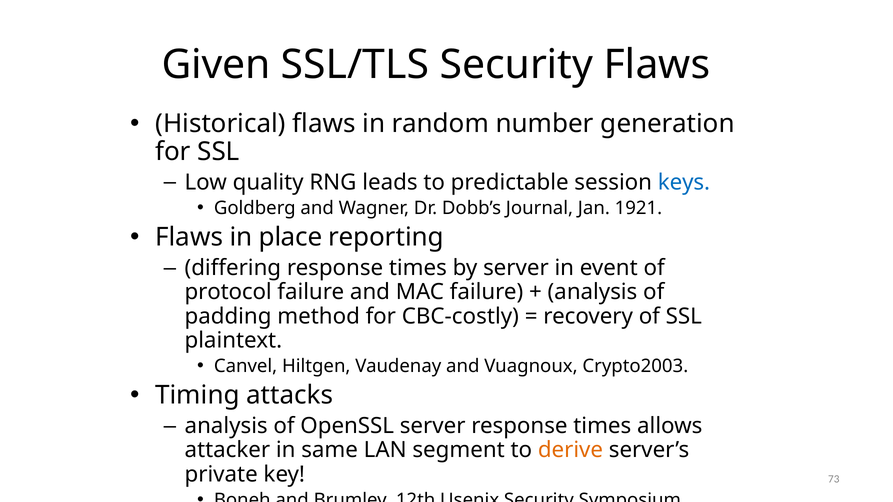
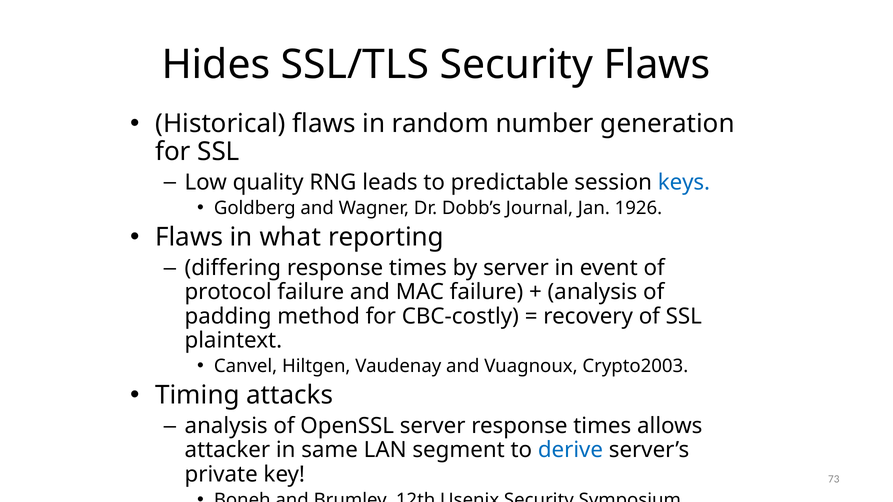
Given: Given -> Hides
1921: 1921 -> 1926
place: place -> what
derive colour: orange -> blue
